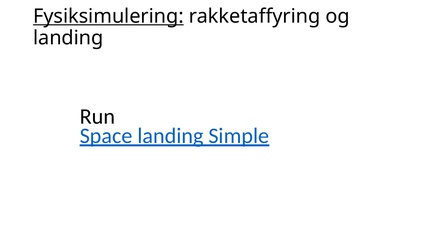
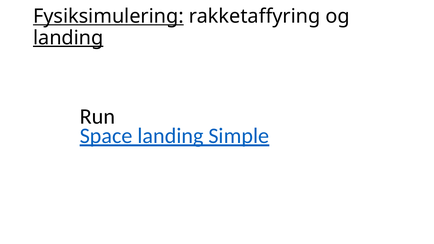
landing at (68, 38) underline: none -> present
